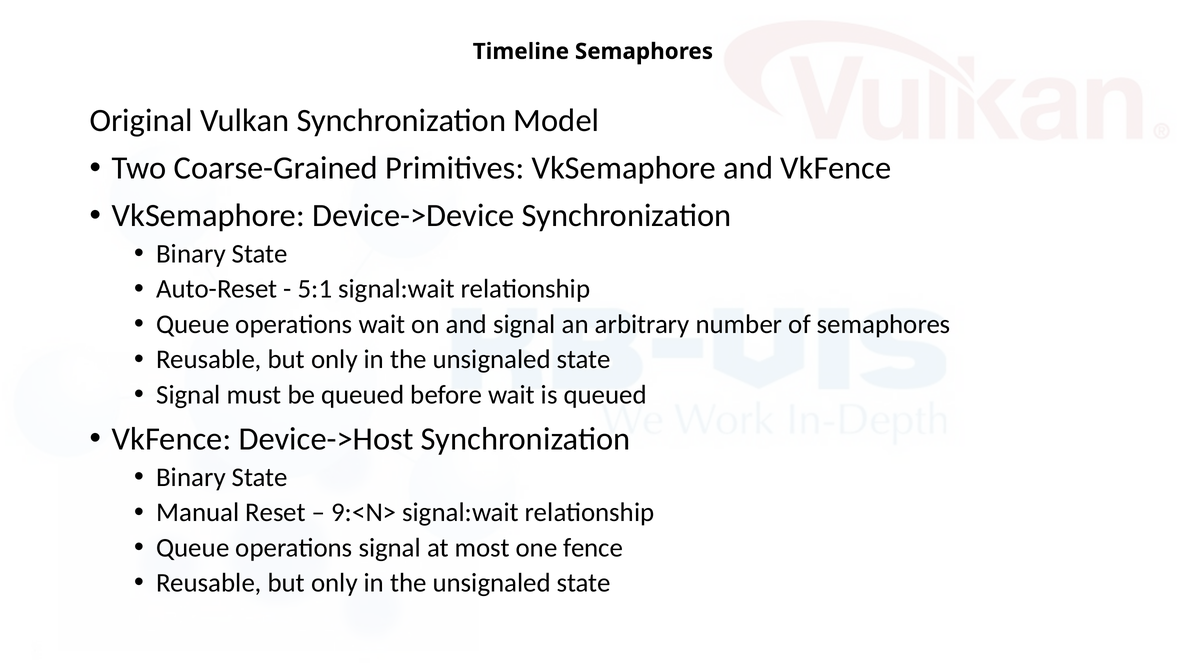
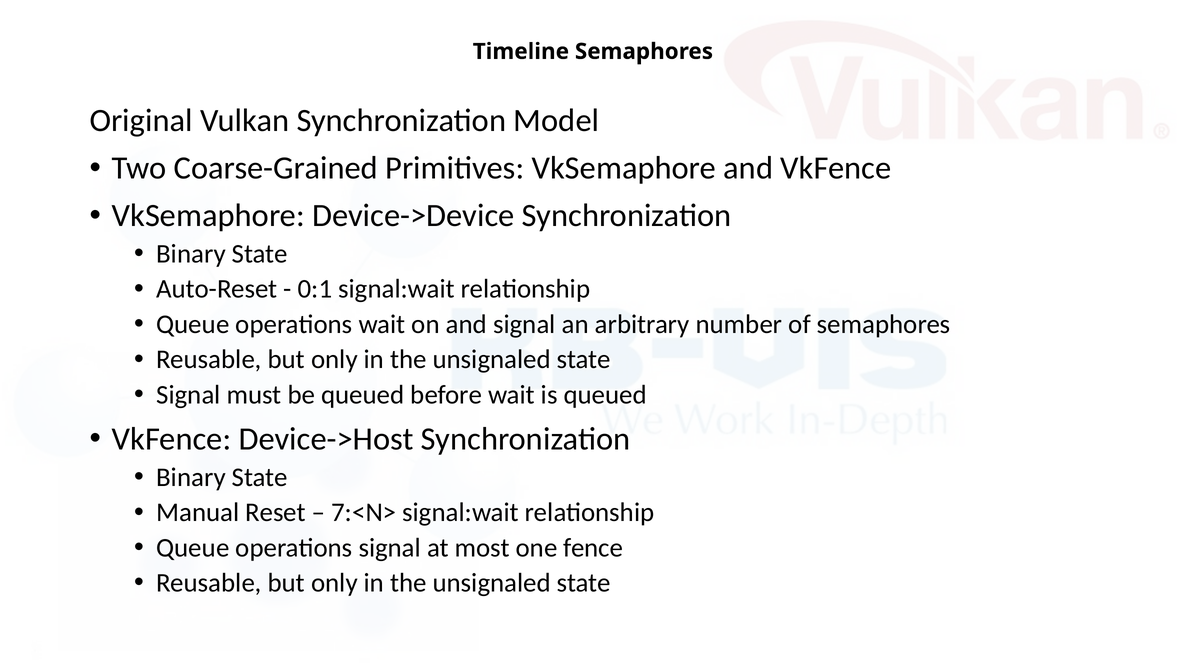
5:1: 5:1 -> 0:1
9:<N>: 9:<N> -> 7:<N>
